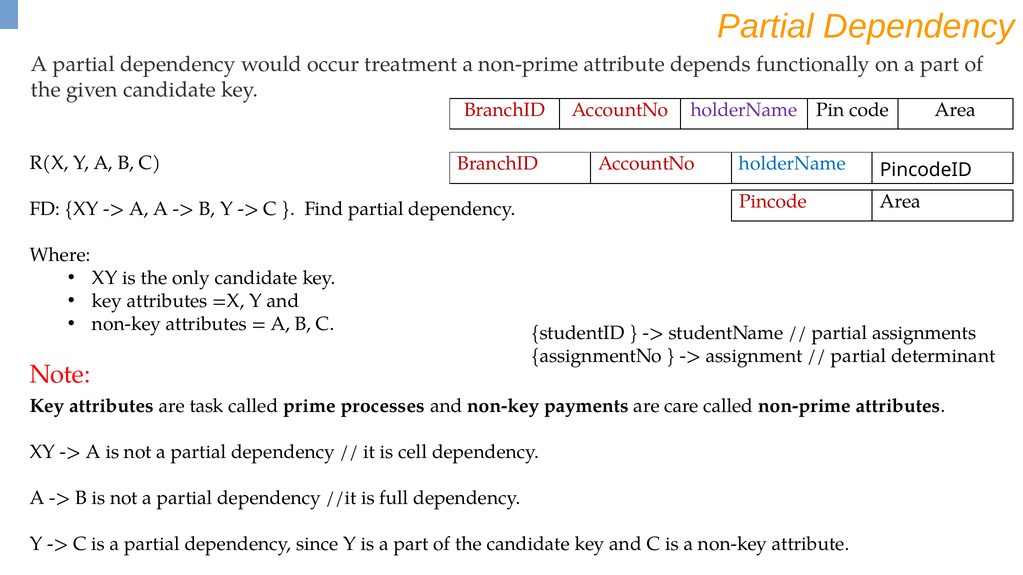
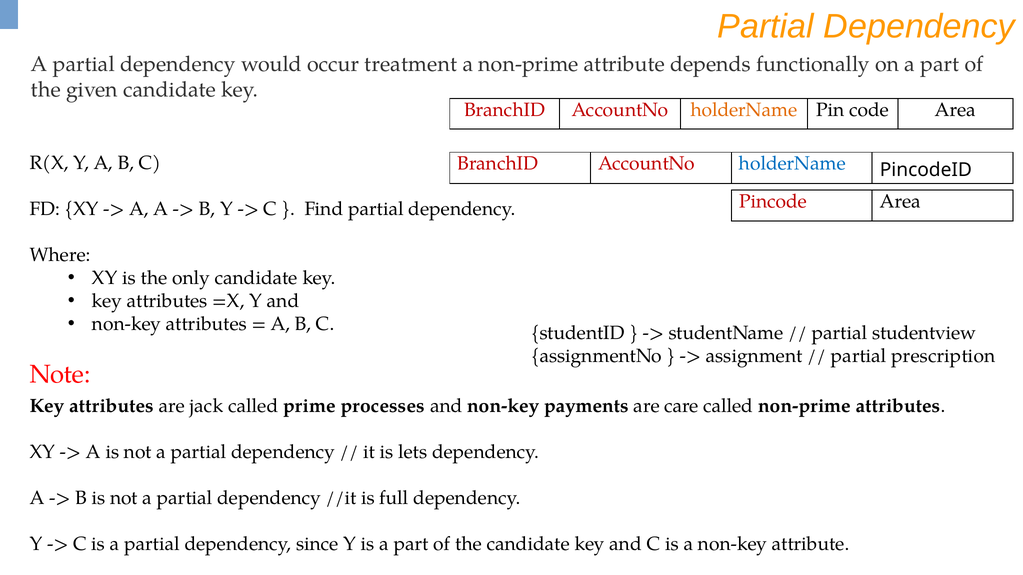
holderName at (744, 110) colour: purple -> orange
assignments: assignments -> studentview
determinant: determinant -> prescription
task: task -> jack
cell: cell -> lets
